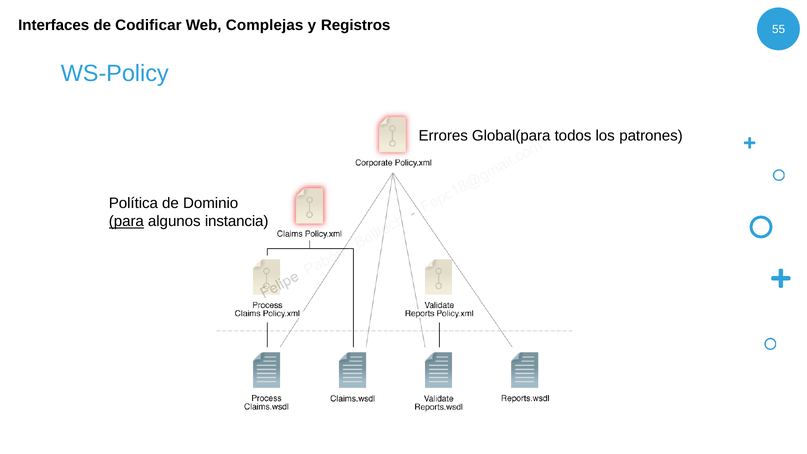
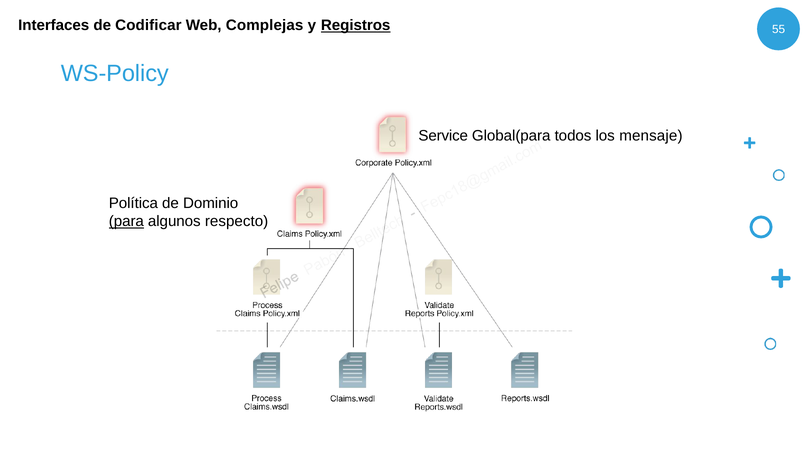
Registros underline: none -> present
Errores: Errores -> Service
patrones: patrones -> mensaje
instancia: instancia -> respecto
